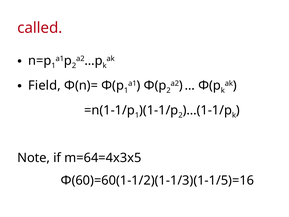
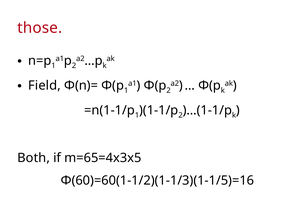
called: called -> those
Note: Note -> Both
m=64=4x3x5: m=64=4x3x5 -> m=65=4x3x5
